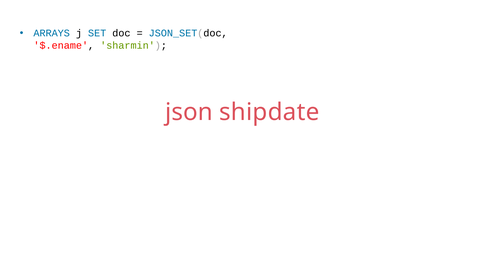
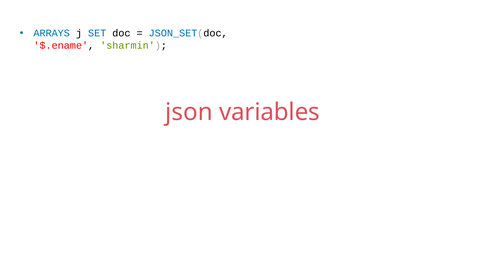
shipdate: shipdate -> variables
